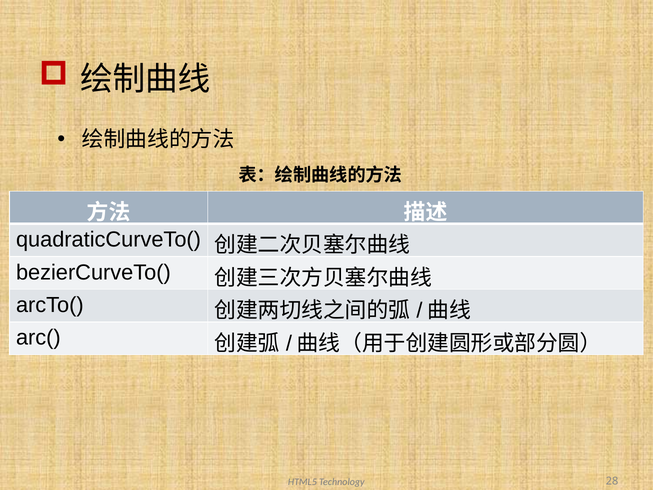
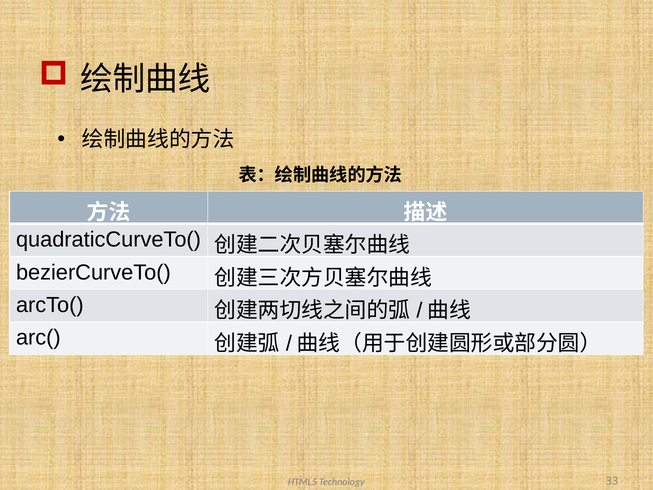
28: 28 -> 33
